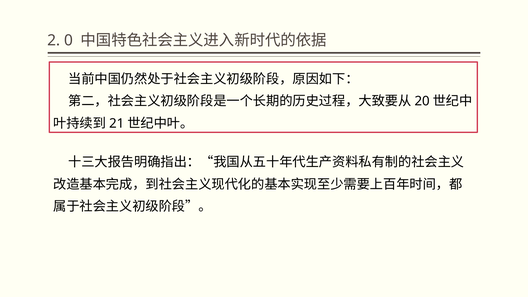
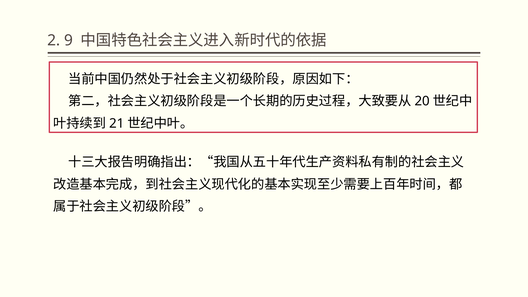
0: 0 -> 9
